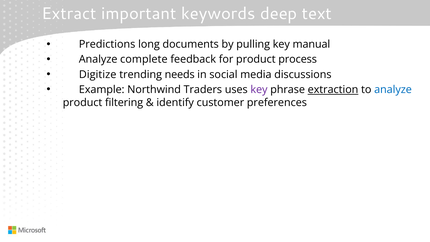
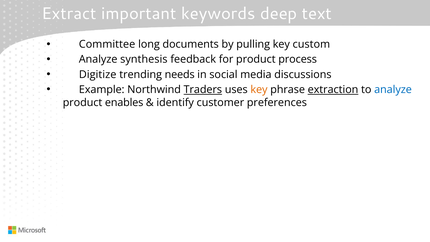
Predictions: Predictions -> Committee
manual: manual -> custom
complete: complete -> synthesis
Traders underline: none -> present
key at (259, 90) colour: purple -> orange
filtering: filtering -> enables
